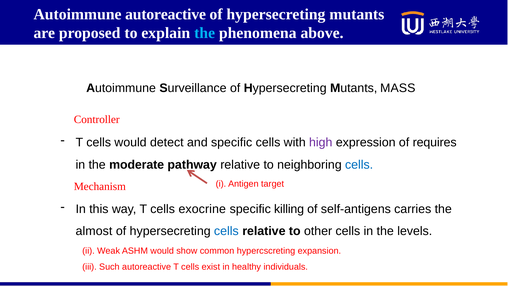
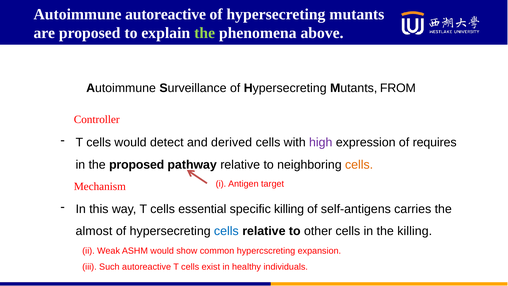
the at (205, 33) colour: light blue -> light green
MASS: MASS -> FROM
and specific: specific -> derived
the moderate: moderate -> proposed
cells at (359, 165) colour: blue -> orange
exocrine: exocrine -> essential
the levels: levels -> killing
